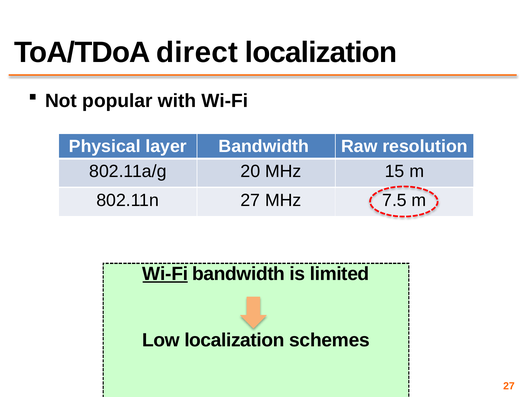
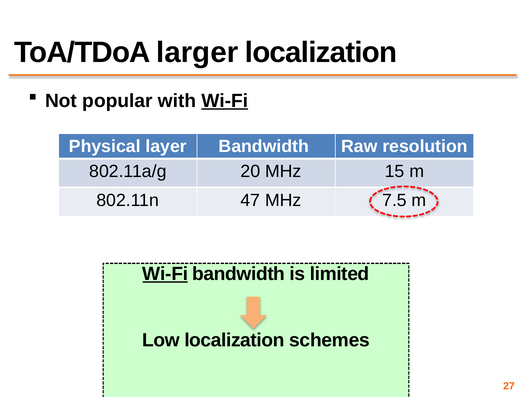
direct: direct -> larger
Wi-Fi at (225, 101) underline: none -> present
802.11n 27: 27 -> 47
